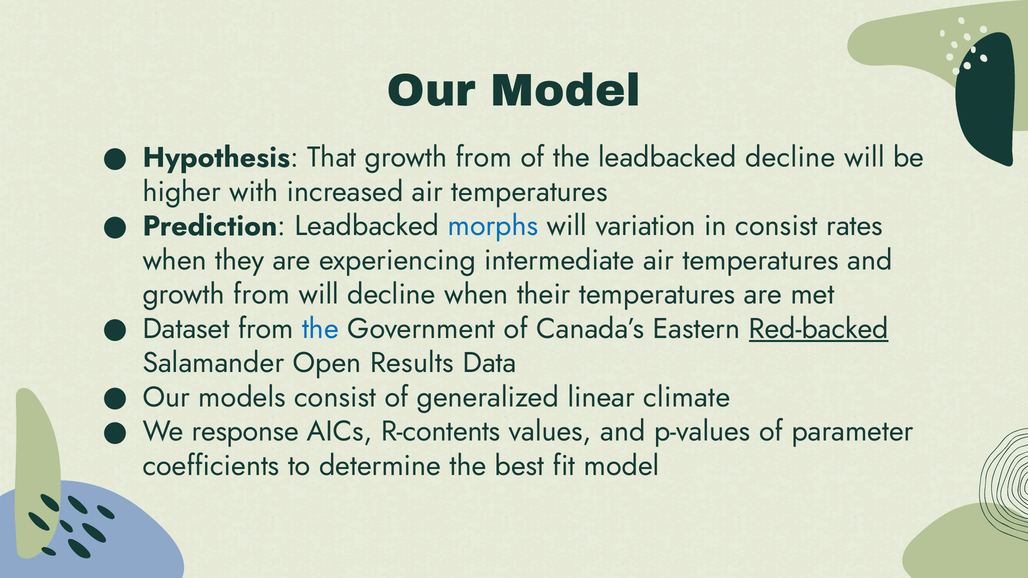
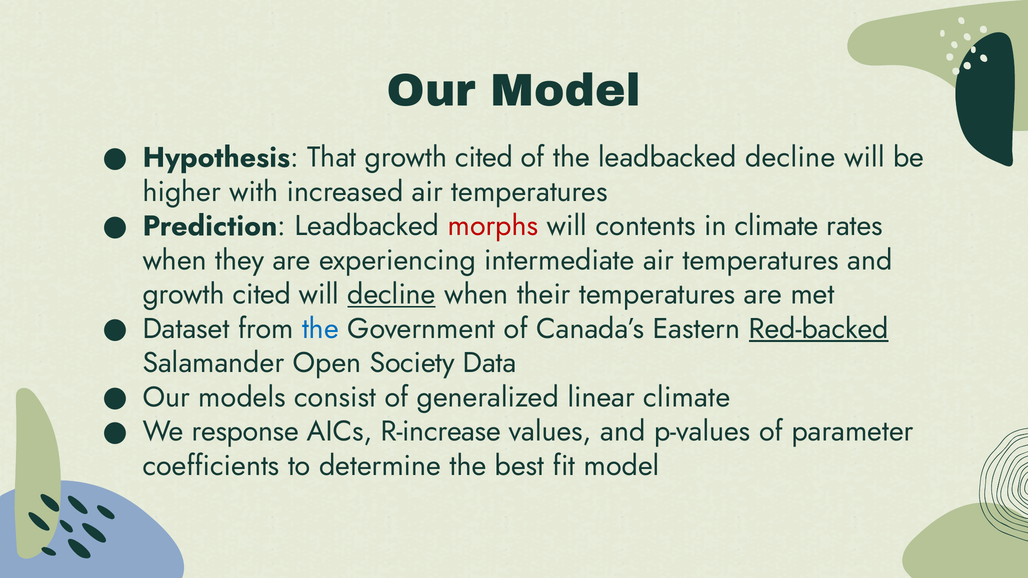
That growth from: from -> cited
morphs colour: blue -> red
variation: variation -> contents
in consist: consist -> climate
from at (262, 295): from -> cited
decline at (391, 295) underline: none -> present
Results: Results -> Society
R-contents: R-contents -> R-increase
